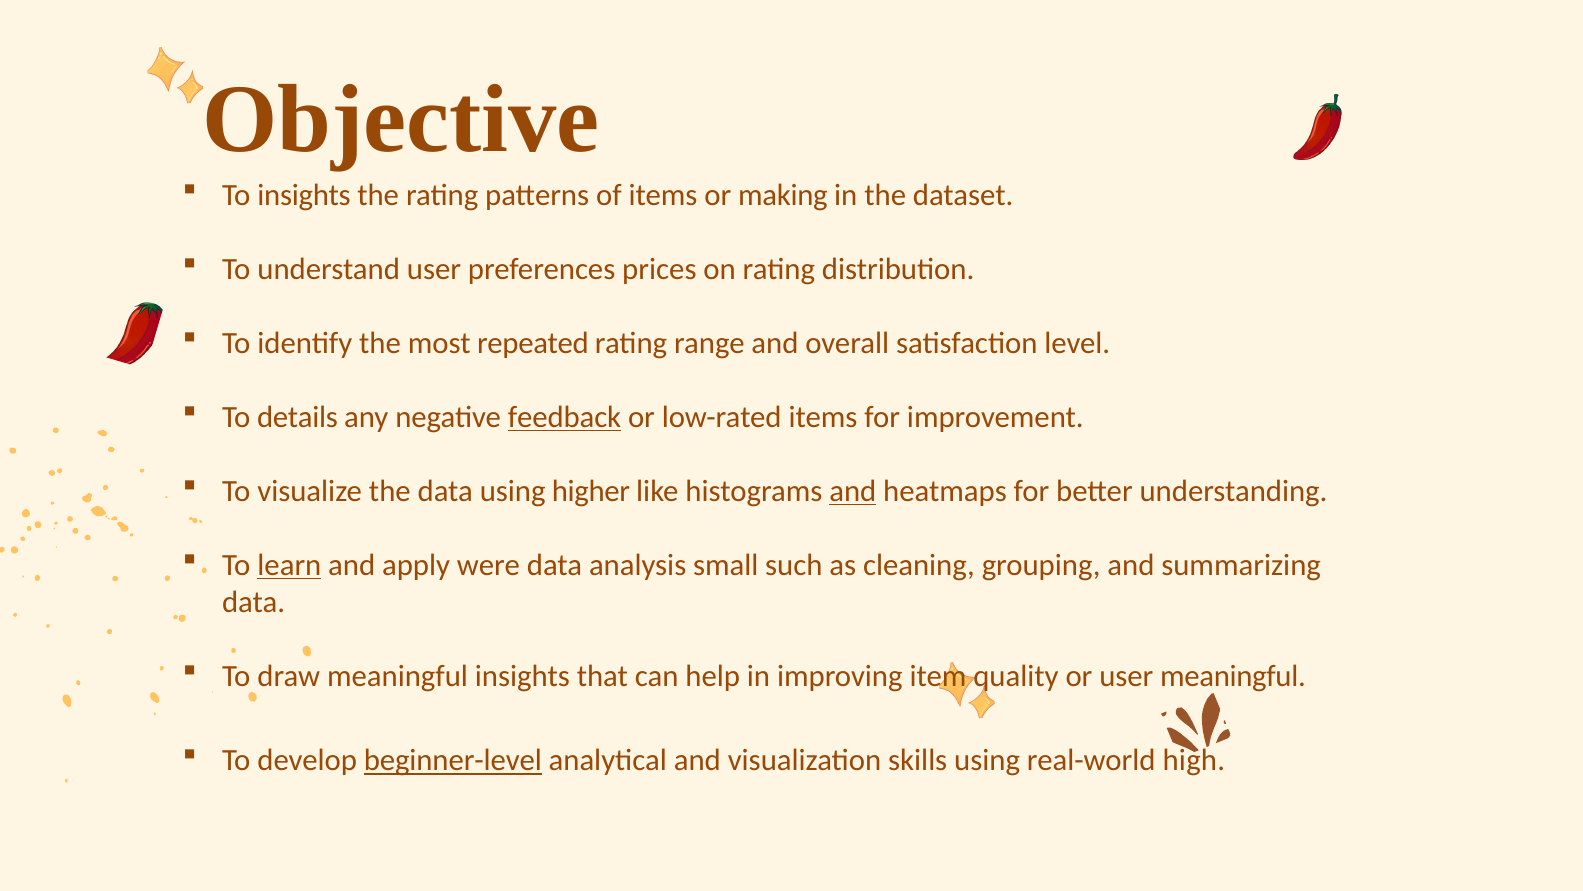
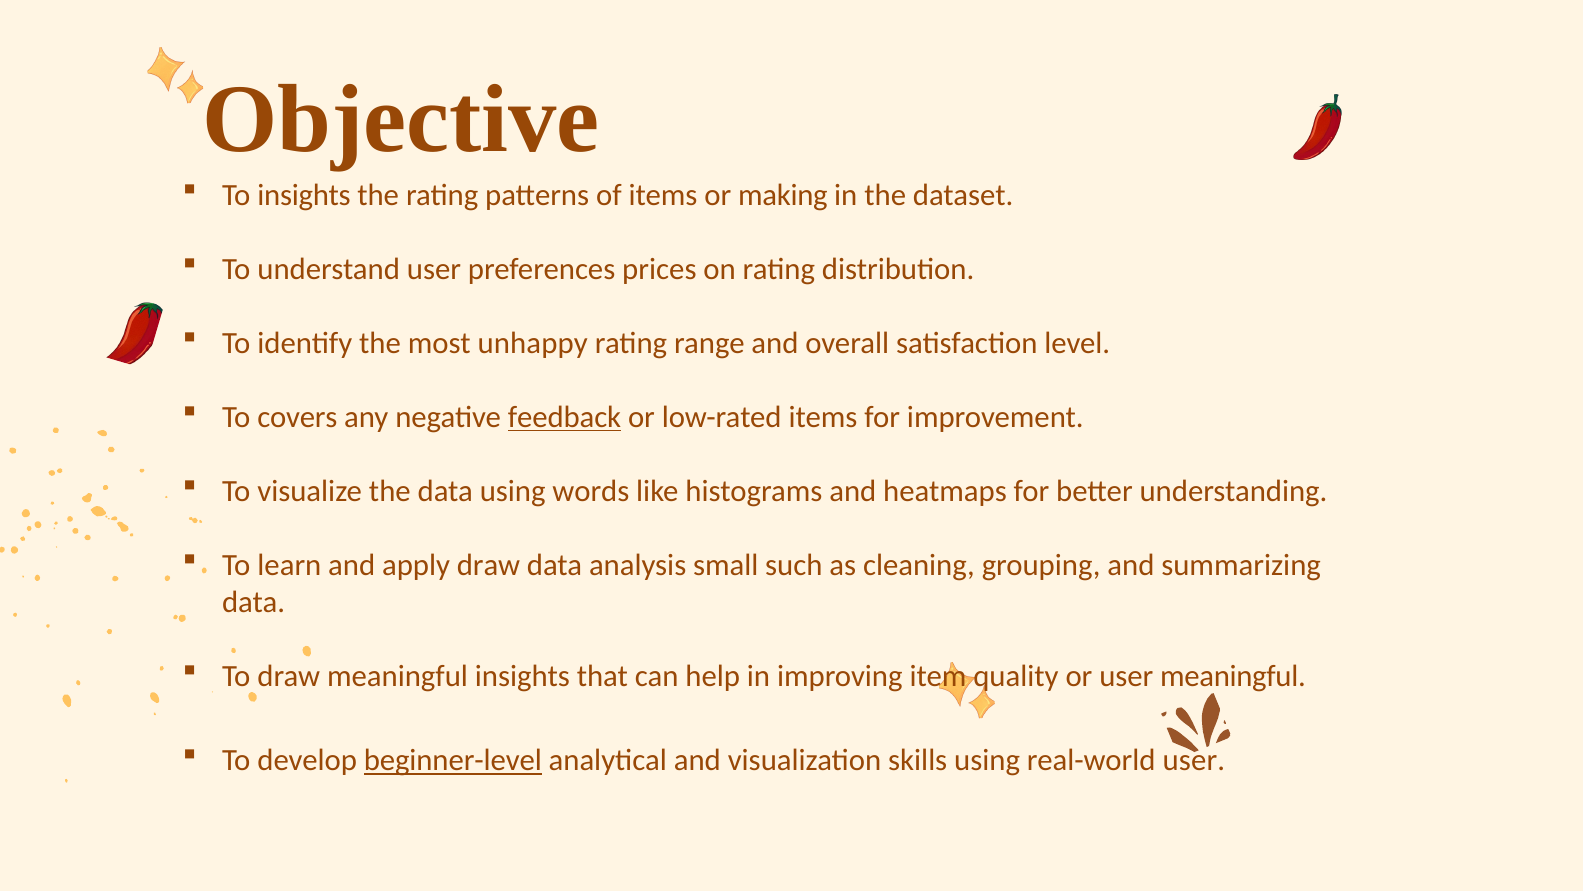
repeated: repeated -> unhappy
details: details -> covers
higher: higher -> words
and at (853, 491) underline: present -> none
learn underline: present -> none
apply were: were -> draw
real-world high: high -> user
